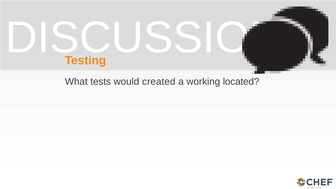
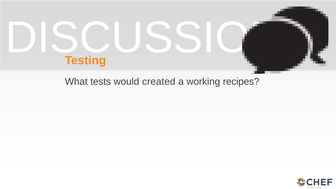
located: located -> recipes
